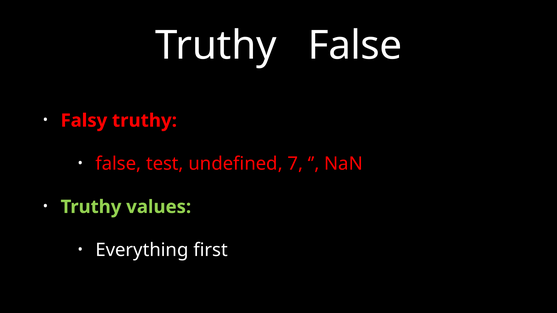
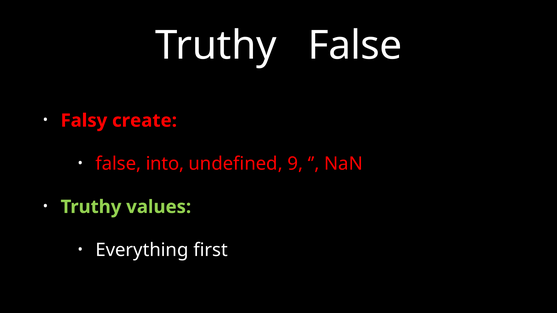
Falsy truthy: truthy -> create
test: test -> into
7: 7 -> 9
